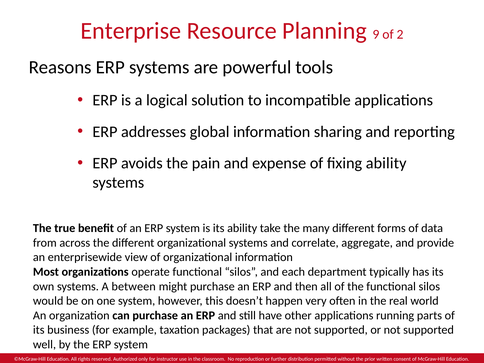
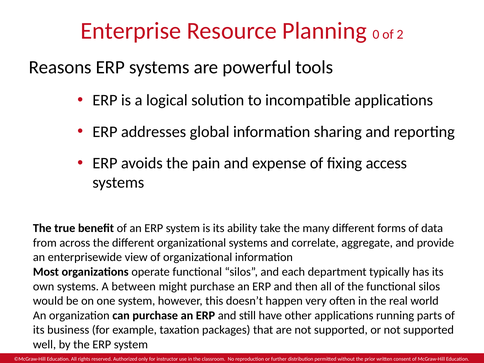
9: 9 -> 0
fixing ability: ability -> access
